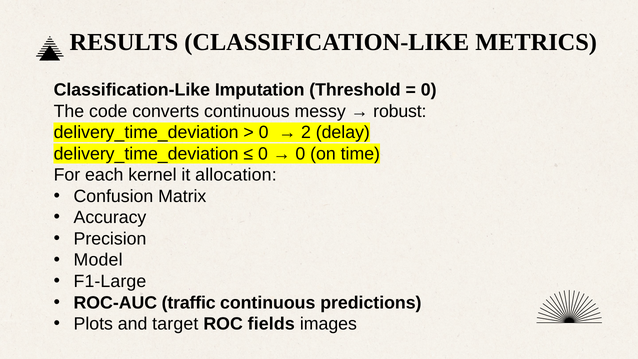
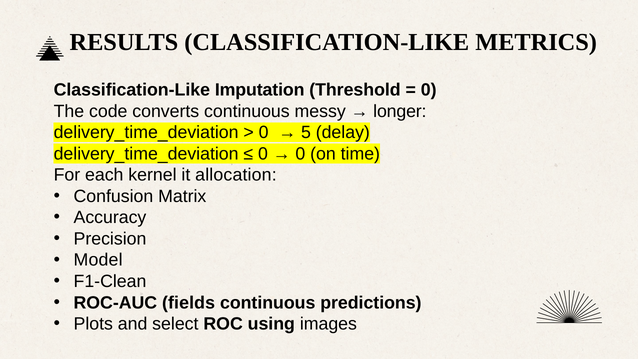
robust: robust -> longer
2: 2 -> 5
F1-Large: F1-Large -> F1-Clean
traffic: traffic -> fields
target: target -> select
fields: fields -> using
